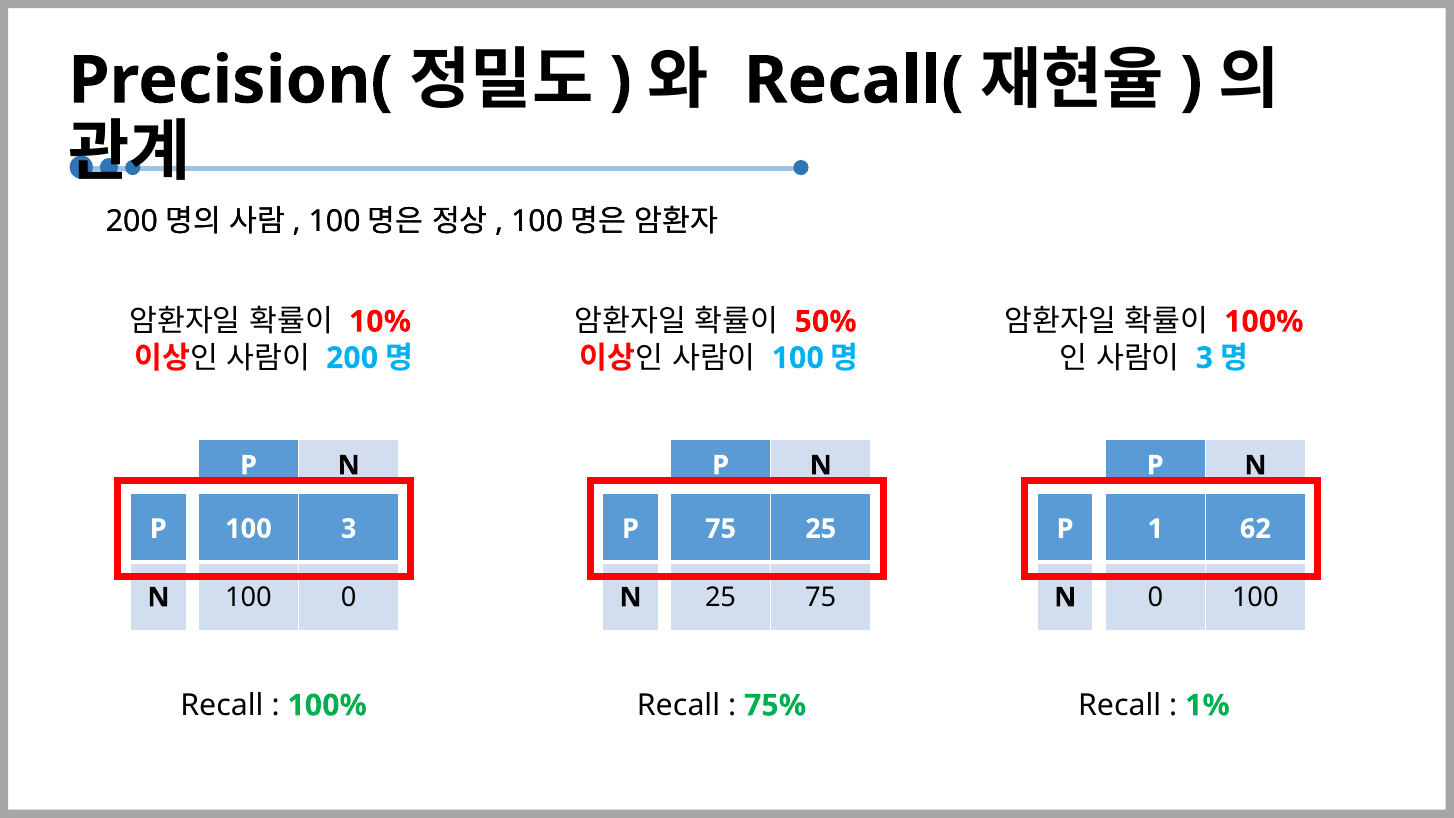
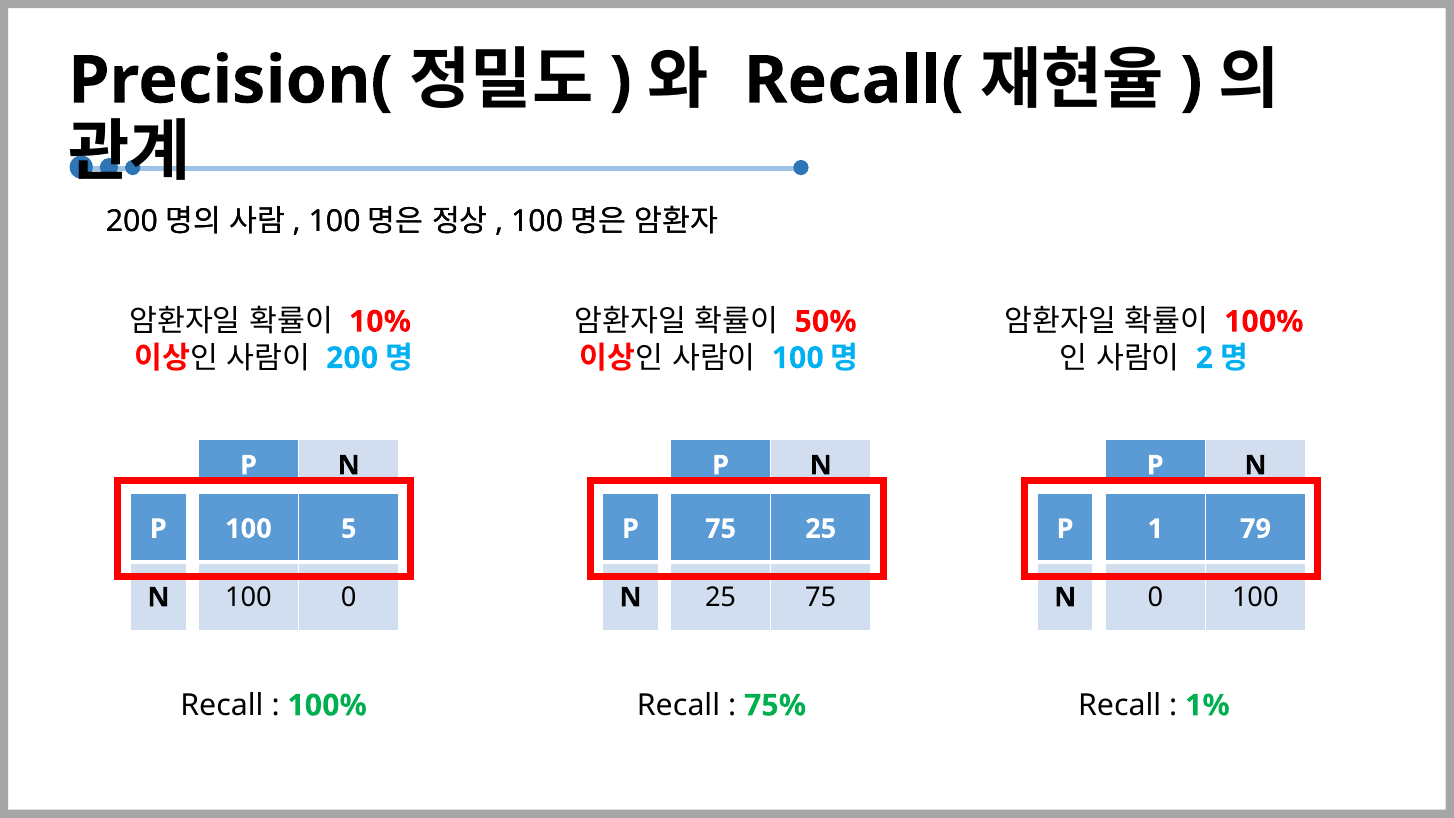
3 at (1204, 358): 3 -> 2
100 3: 3 -> 5
62: 62 -> 79
